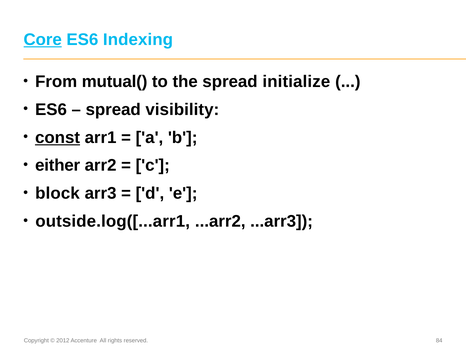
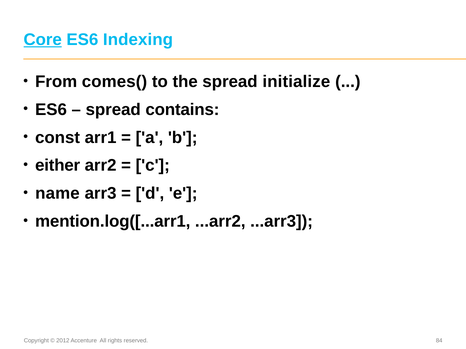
mutual(: mutual( -> comes(
visibility: visibility -> contains
const underline: present -> none
block: block -> name
outside.log([...arr1: outside.log([...arr1 -> mention.log([...arr1
